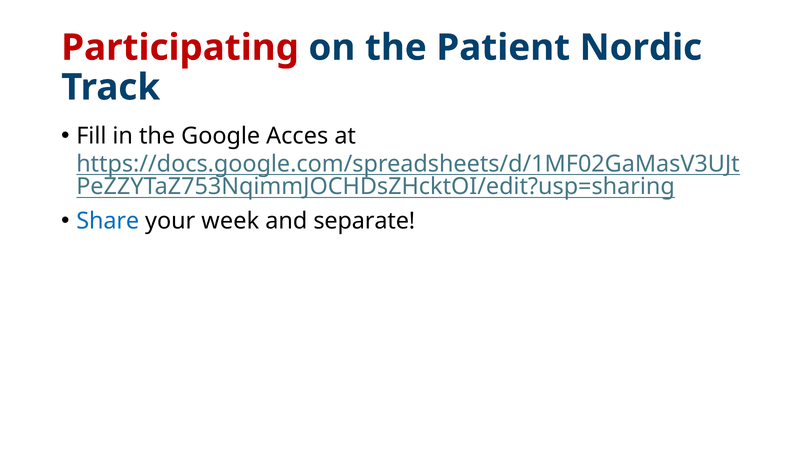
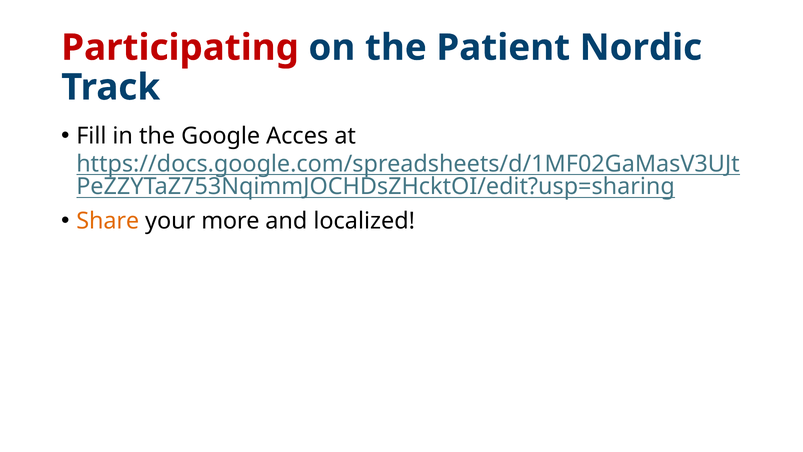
Share colour: blue -> orange
week: week -> more
separate: separate -> localized
